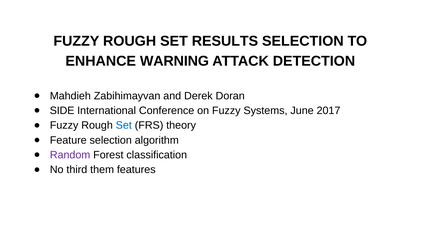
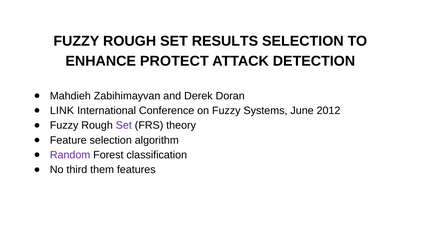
WARNING: WARNING -> PROTECT
SIDE: SIDE -> LINK
2017: 2017 -> 2012
Set at (124, 125) colour: blue -> purple
